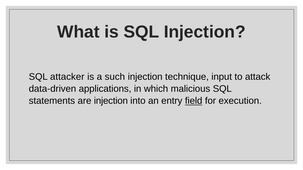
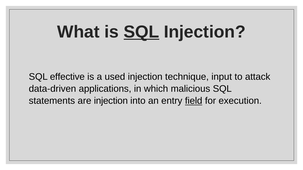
SQL at (141, 32) underline: none -> present
attacker: attacker -> effective
such: such -> used
